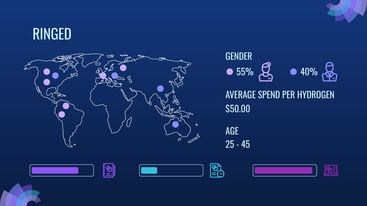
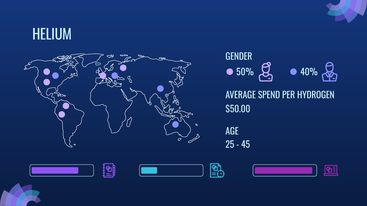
RINGED: RINGED -> HELIUM
55%: 55% -> 50%
